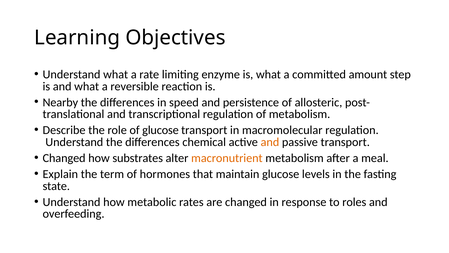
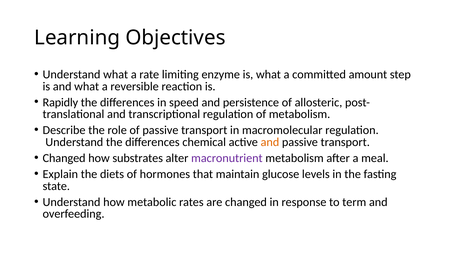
Nearby: Nearby -> Rapidly
of glucose: glucose -> passive
macronutrient colour: orange -> purple
term: term -> diets
roles: roles -> term
